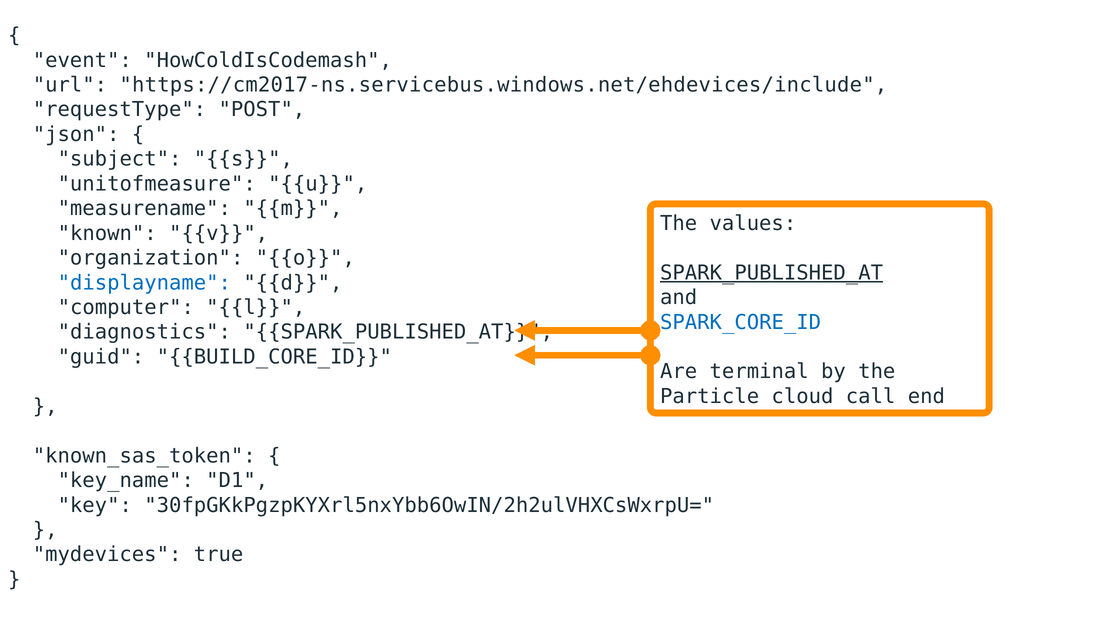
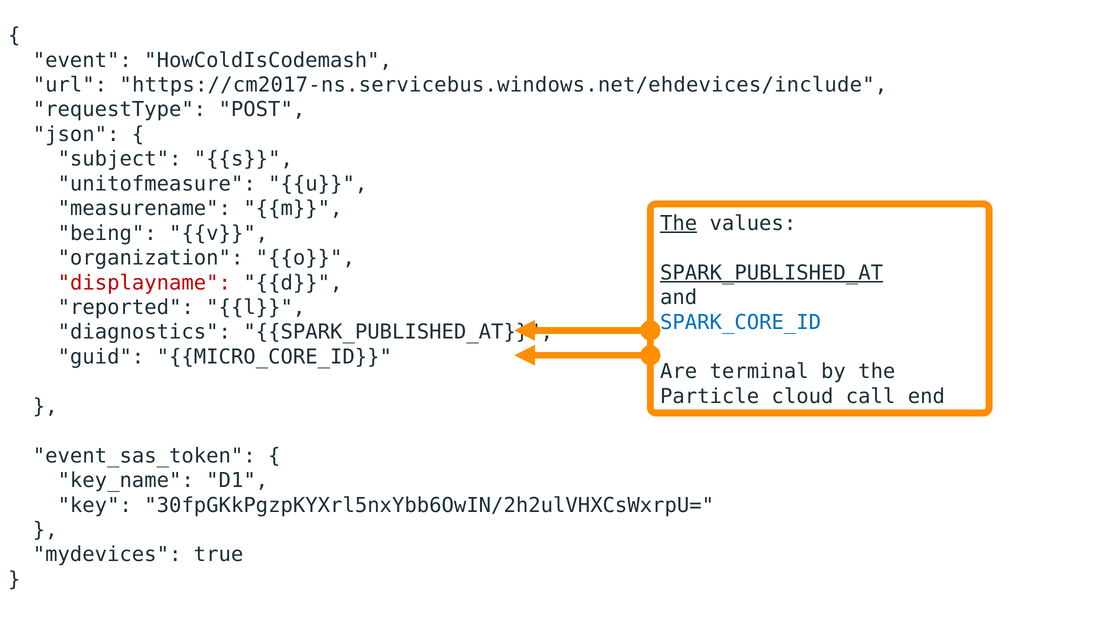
The at (679, 223) underline: none -> present
known: known -> being
displayname colour: blue -> red
computer: computer -> reported
BUILD_CORE_ID: BUILD_CORE_ID -> MICRO_CORE_ID
known_sas_token: known_sas_token -> event_sas_token
